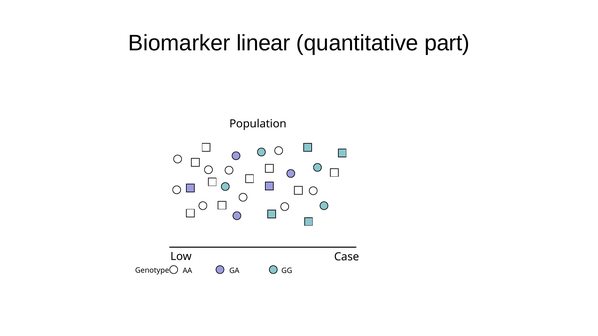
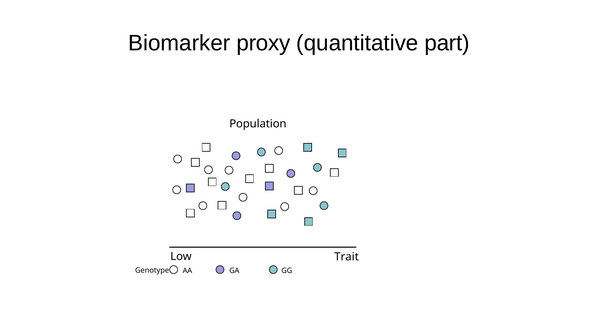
linear: linear -> proxy
Case: Case -> Trait
